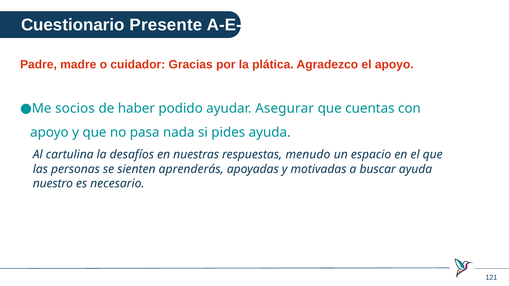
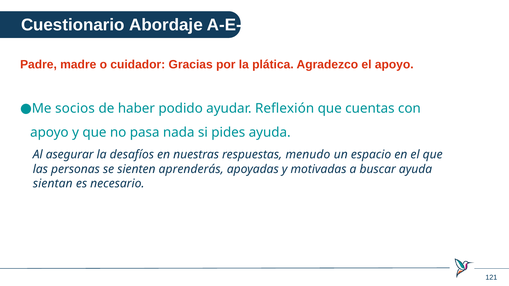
Presente: Presente -> Abordaje
Asegurar: Asegurar -> Reflexión
cartulina: cartulina -> asegurar
nuestro: nuestro -> sientan
